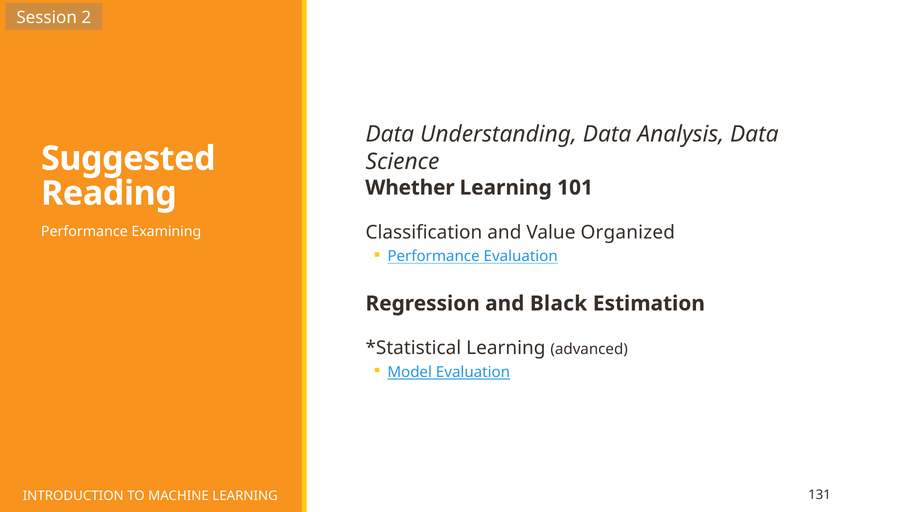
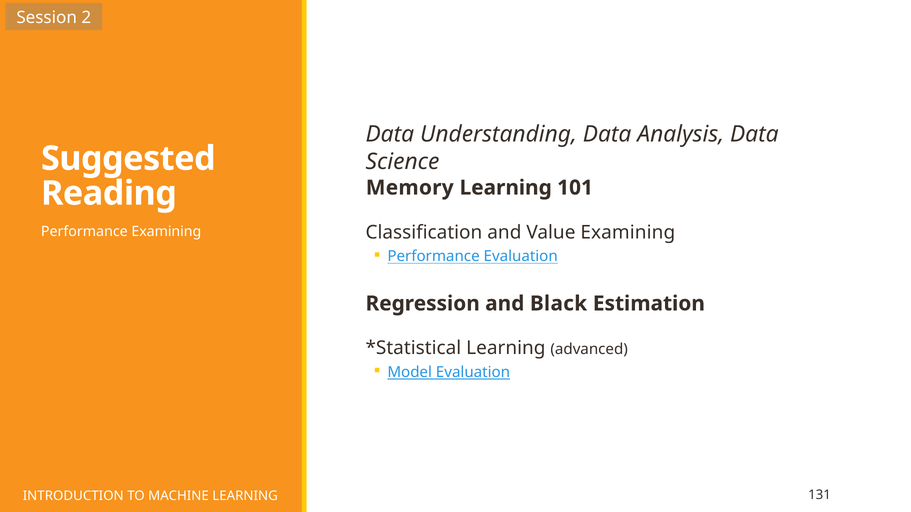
Whether: Whether -> Memory
Value Organized: Organized -> Examining
